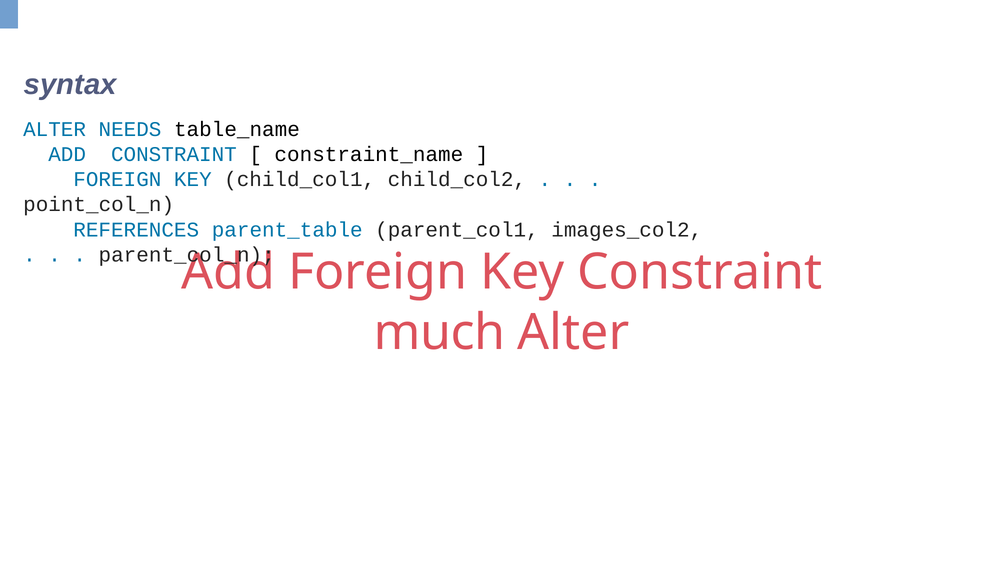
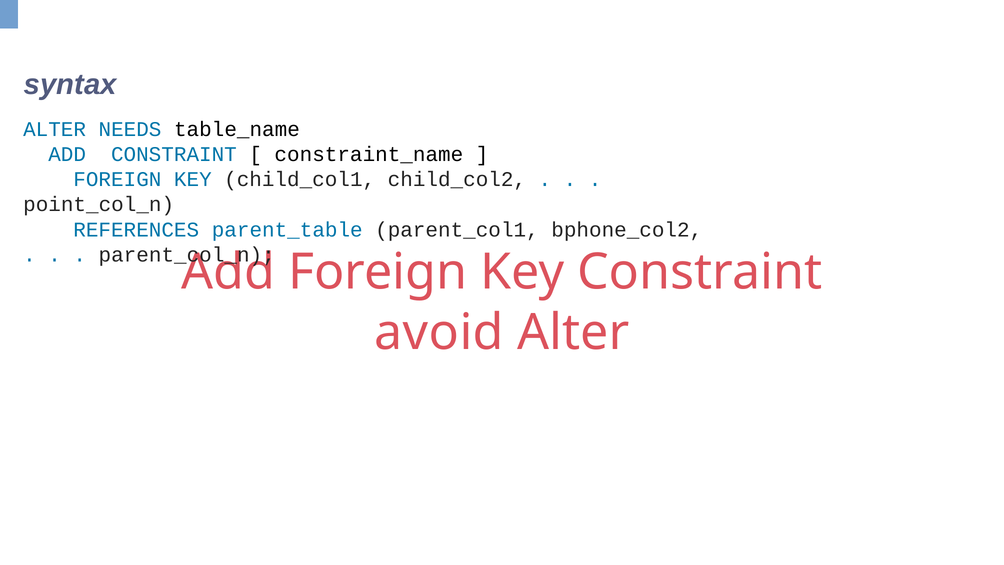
images_col2: images_col2 -> bphone_col2
much: much -> avoid
